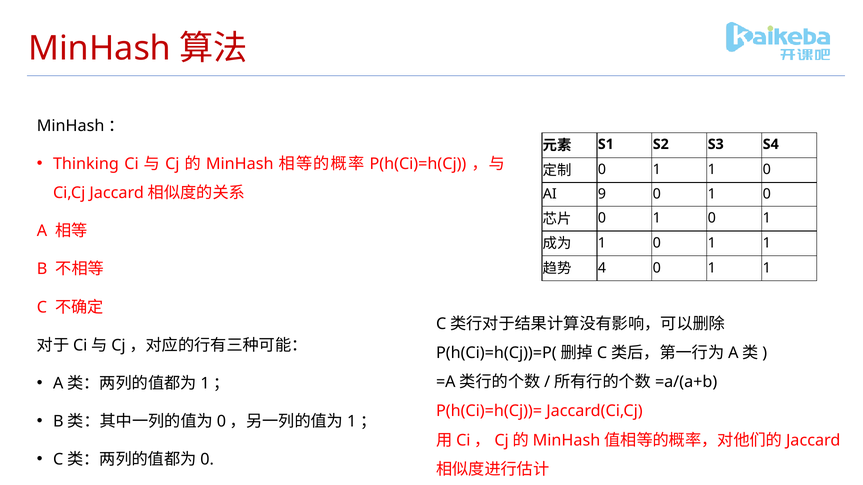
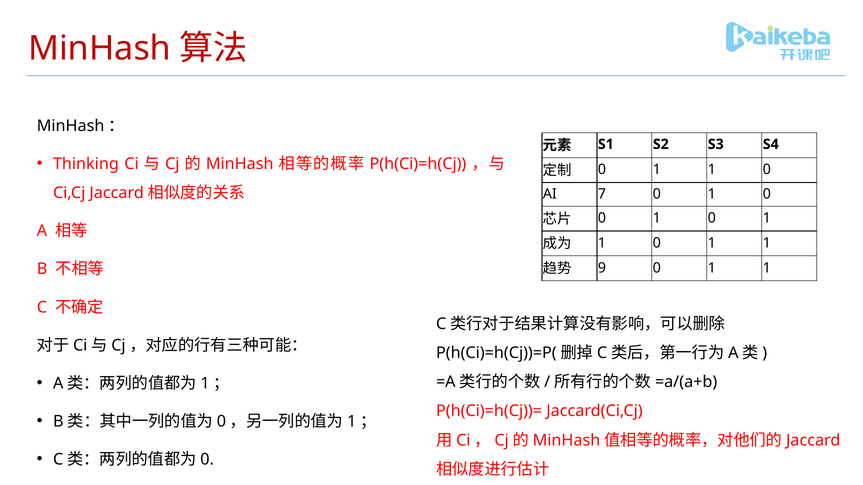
9: 9 -> 7
4: 4 -> 9
